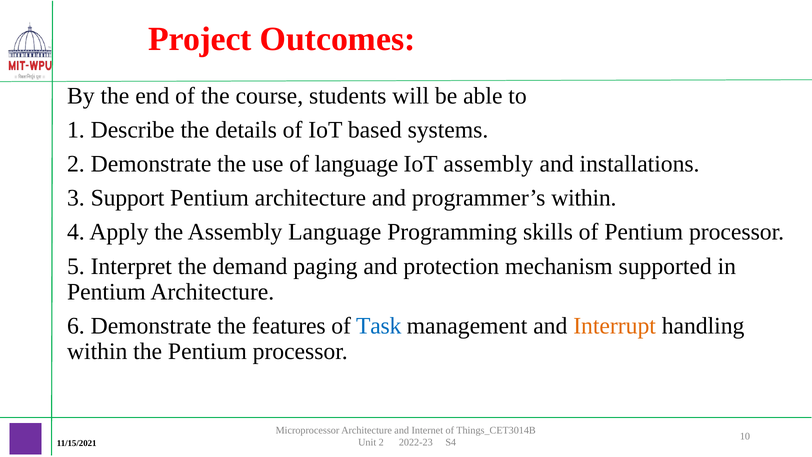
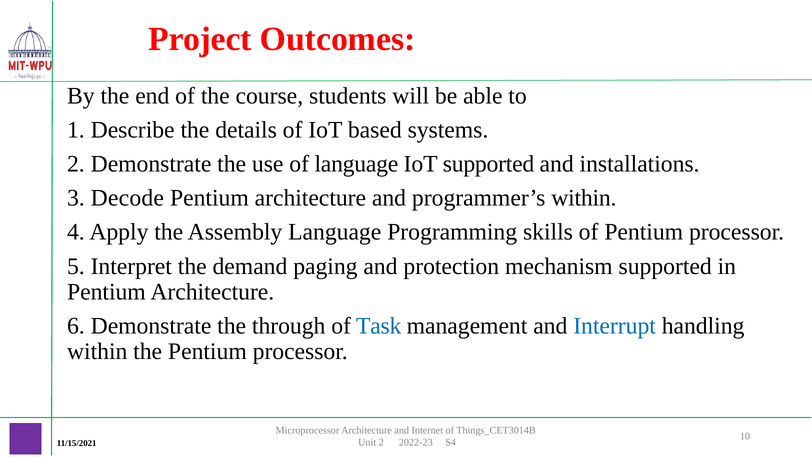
IoT assembly: assembly -> supported
Support: Support -> Decode
features: features -> through
Interrupt colour: orange -> blue
